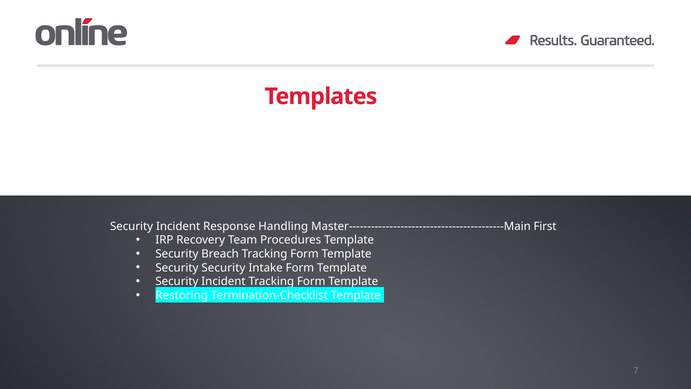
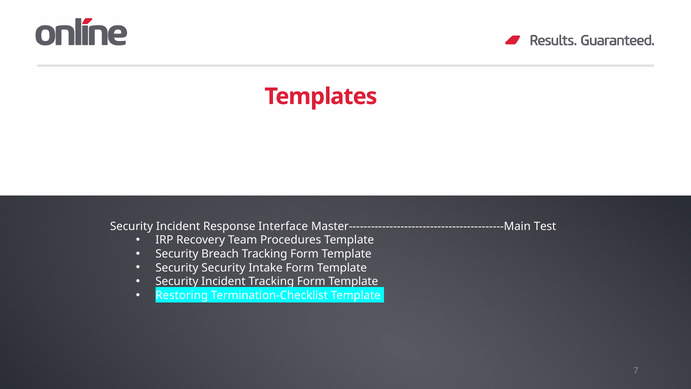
Handling: Handling -> Interface
First: First -> Test
